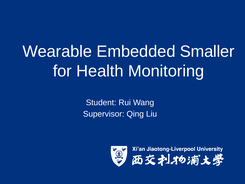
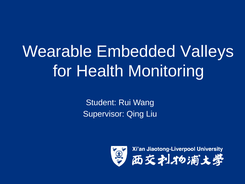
Smaller: Smaller -> Valleys
